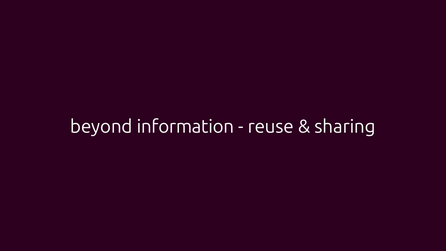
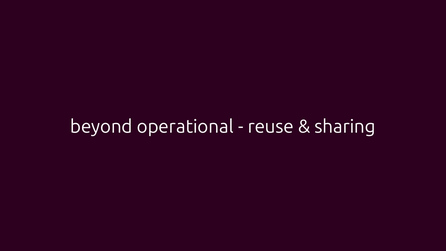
information: information -> operational
